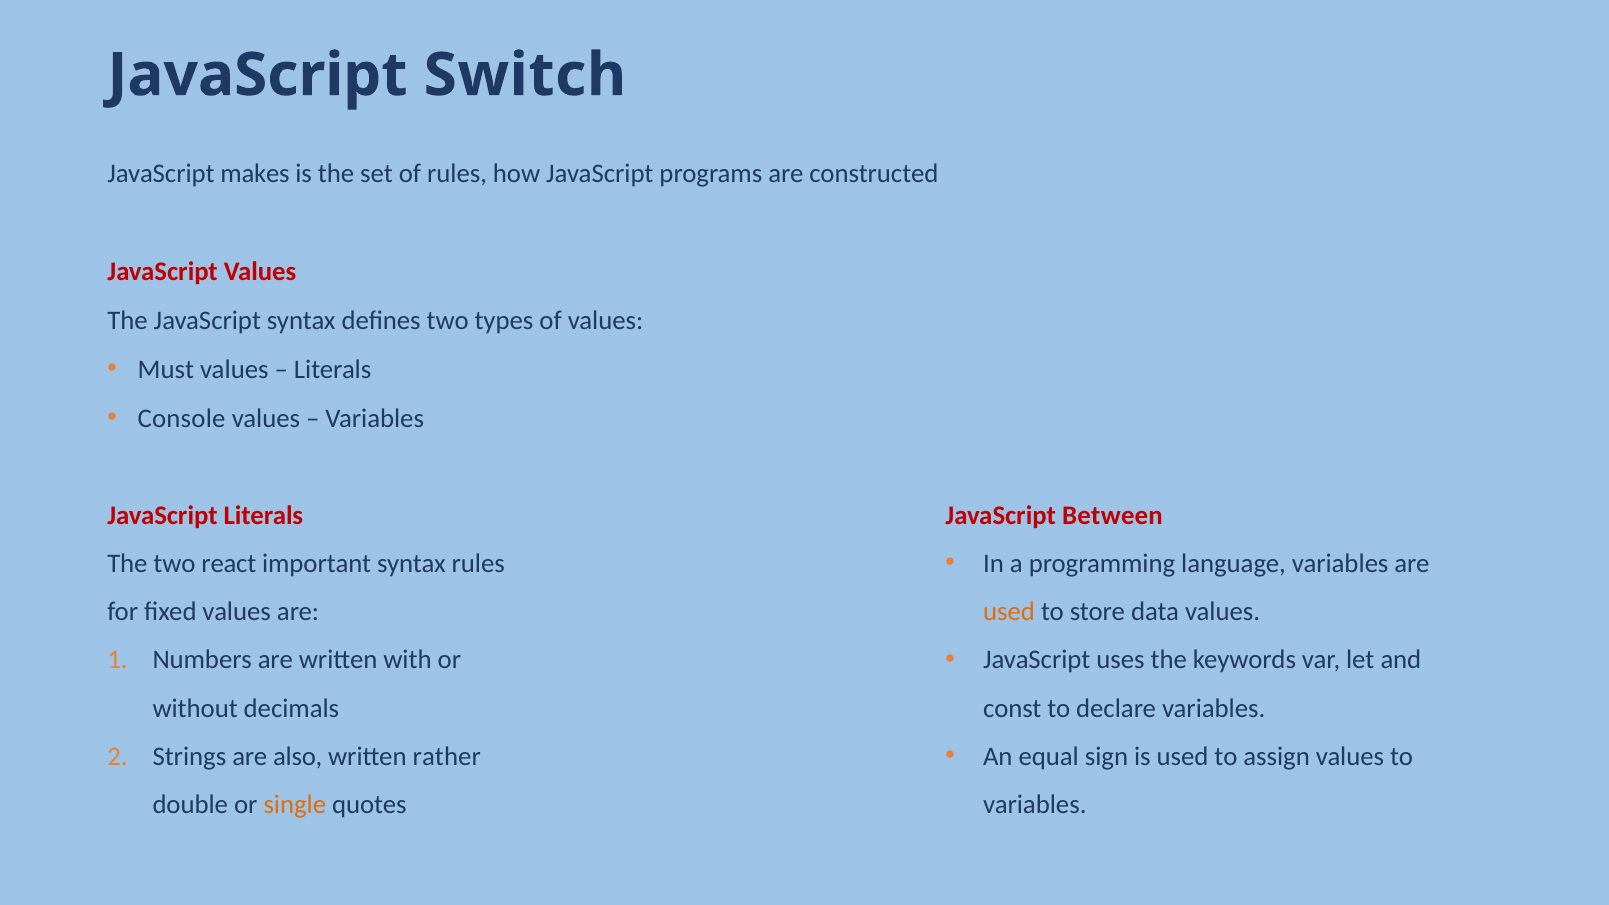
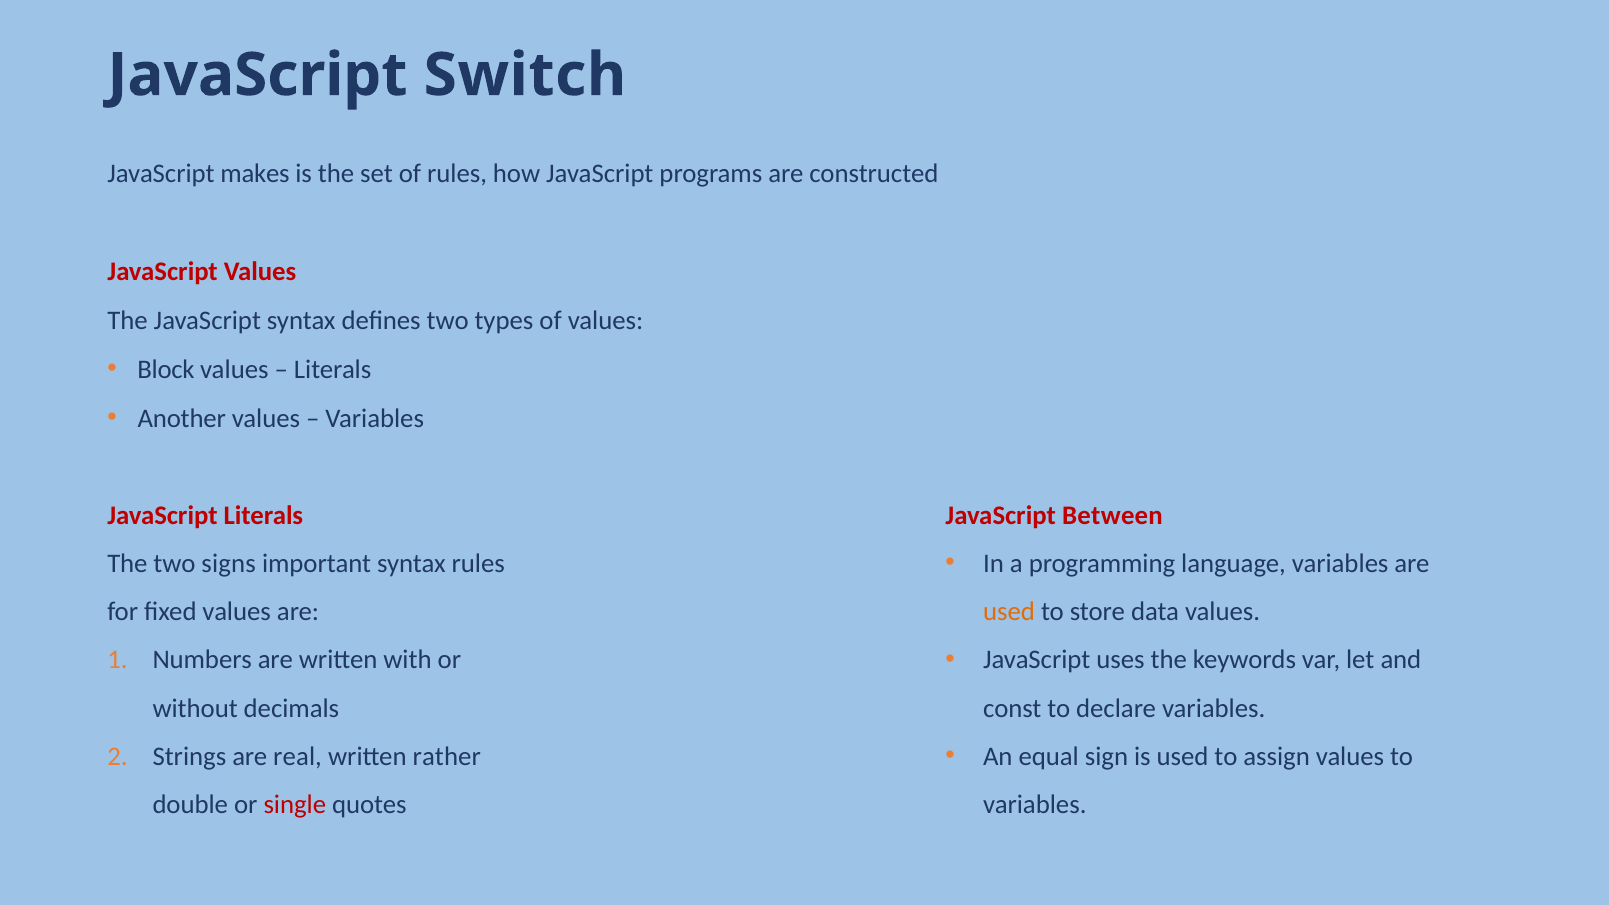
Must: Must -> Block
Console: Console -> Another
react: react -> signs
also: also -> real
single colour: orange -> red
